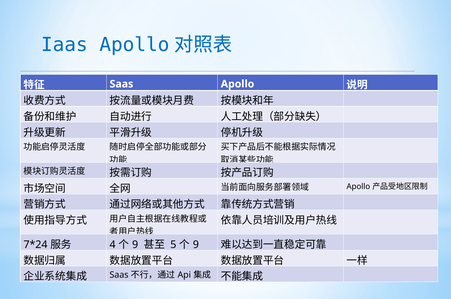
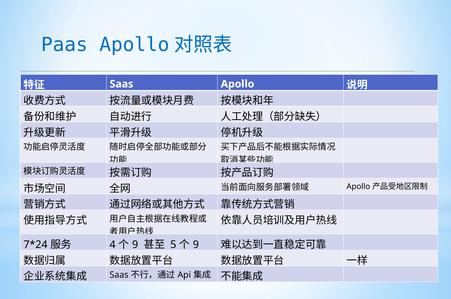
Iaas: Iaas -> Paas
